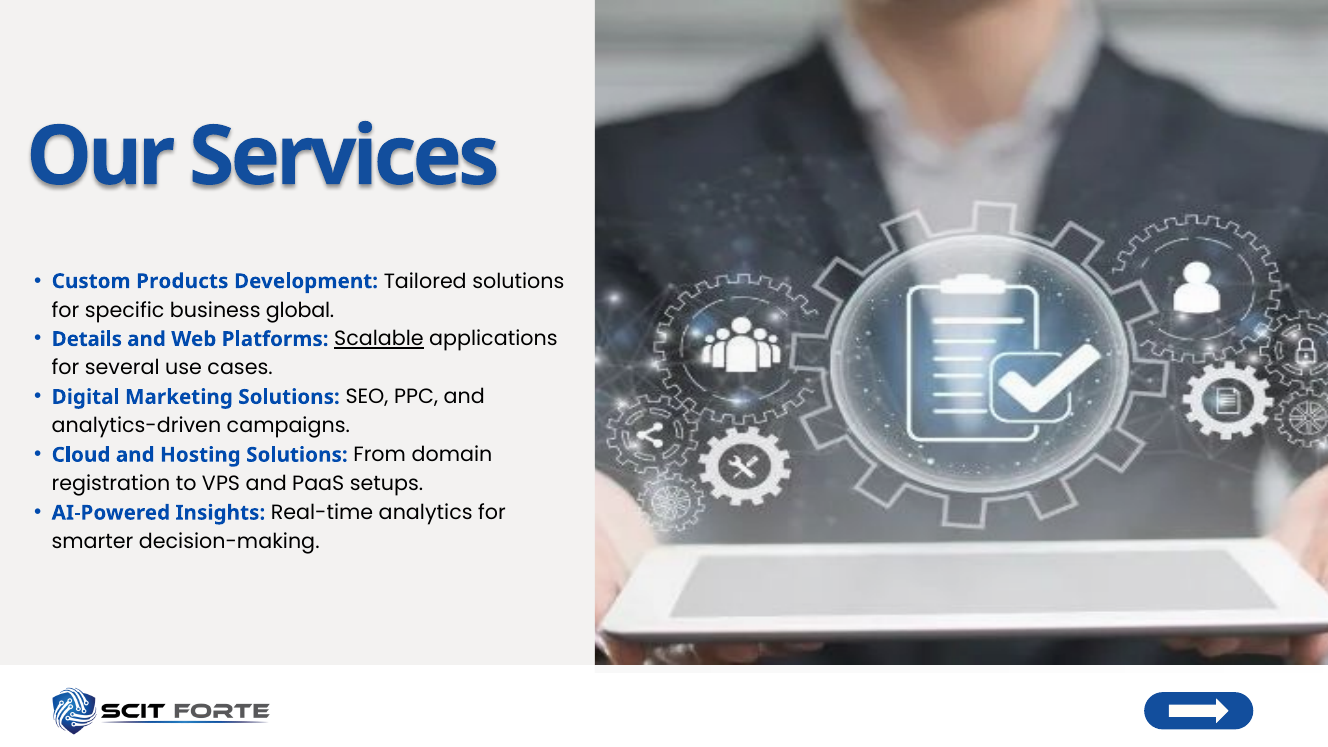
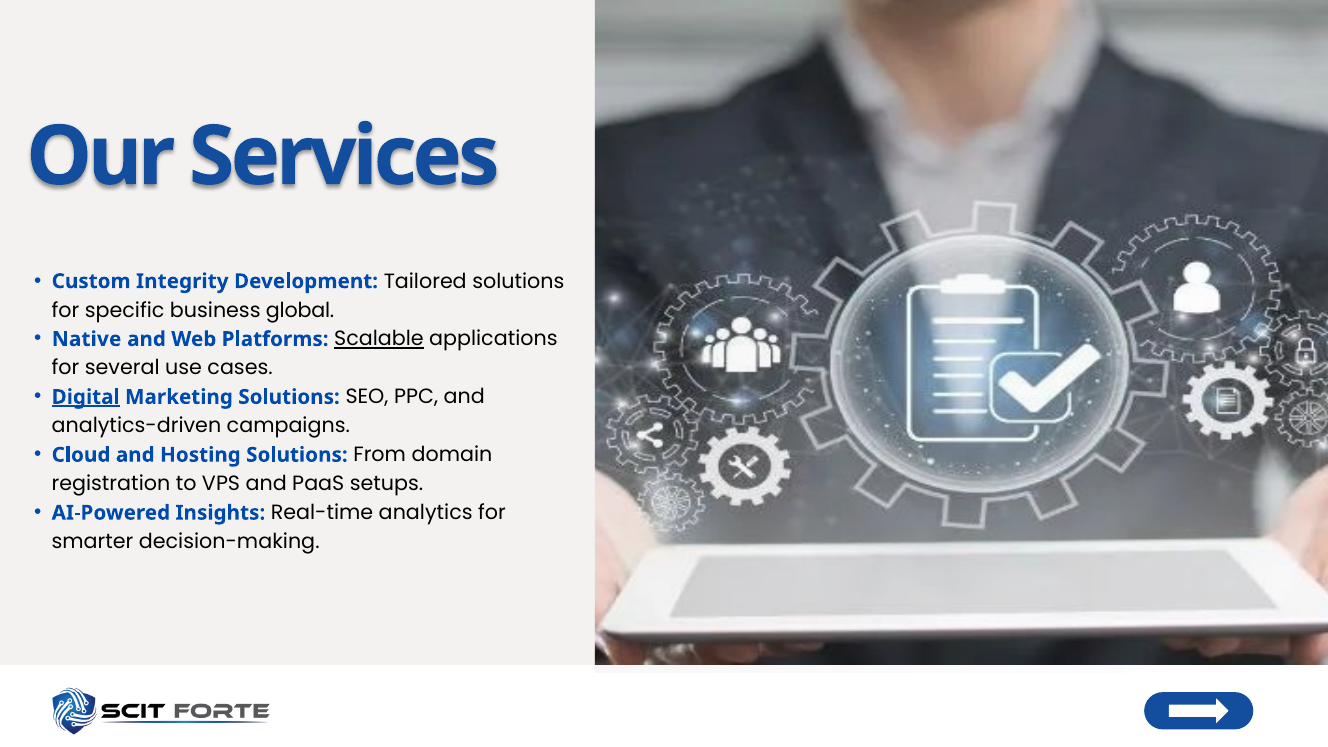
Products: Products -> Integrity
Details: Details -> Native
Digital underline: none -> present
